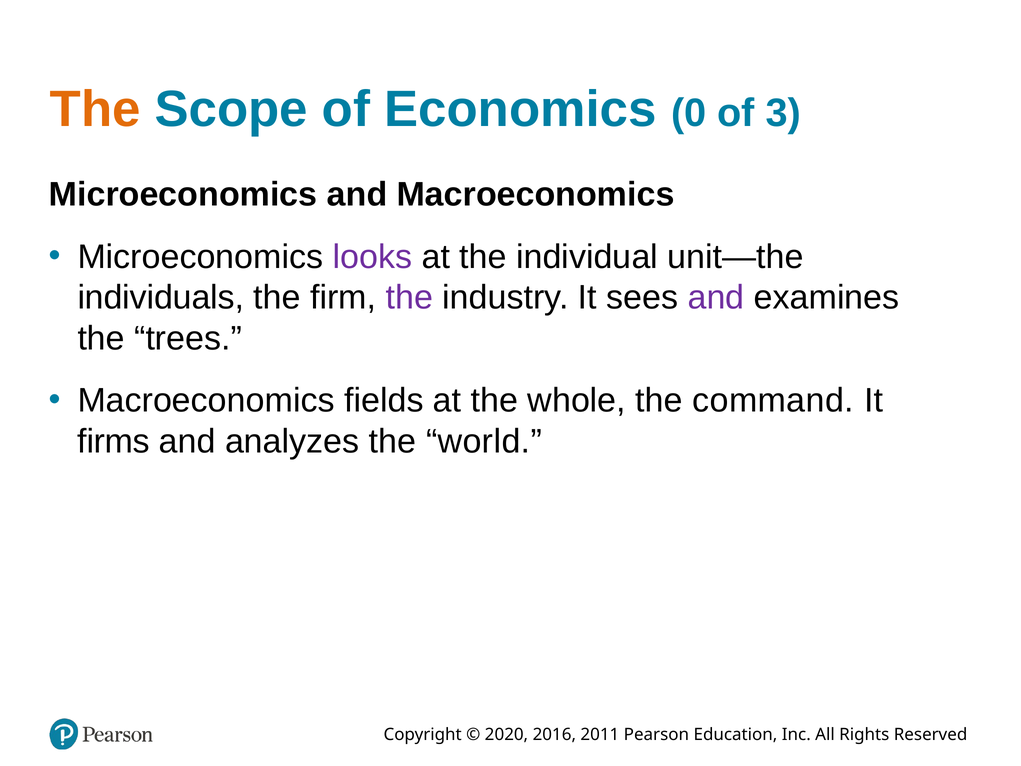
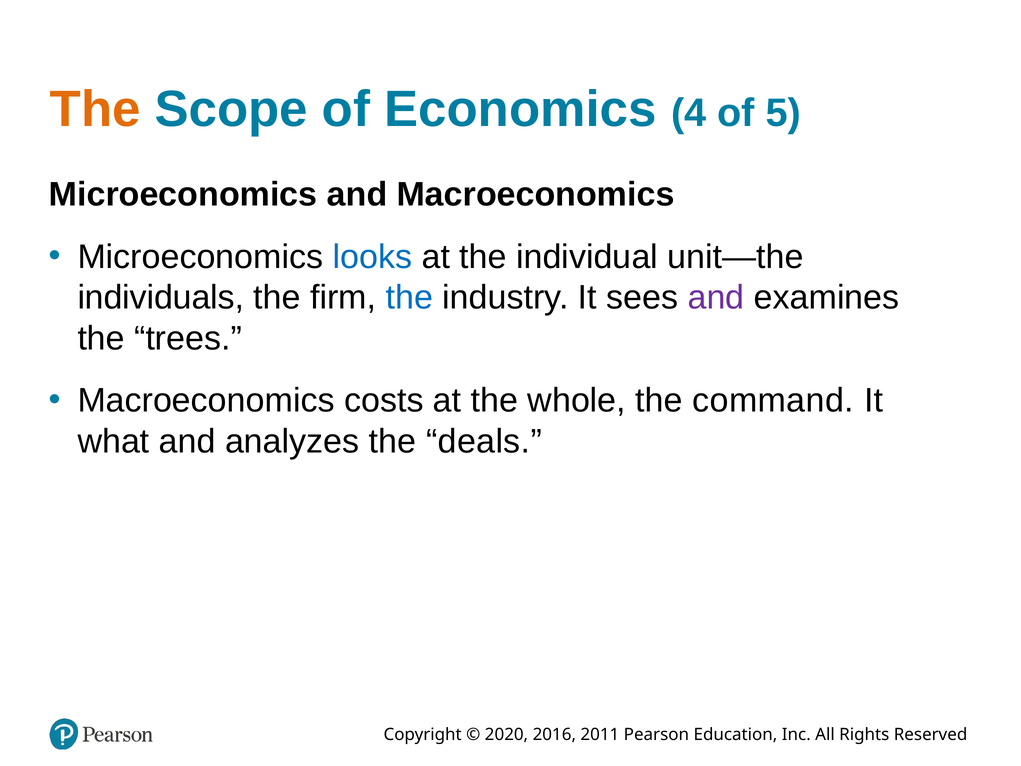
0: 0 -> 4
3: 3 -> 5
looks colour: purple -> blue
the at (409, 298) colour: purple -> blue
fields: fields -> costs
firms: firms -> what
world: world -> deals
